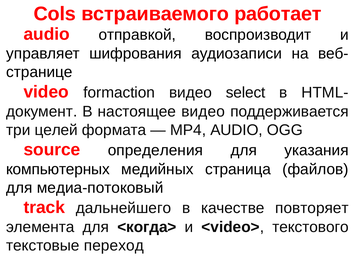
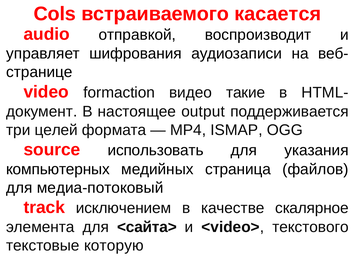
работает: работает -> касается
select: select -> такие
настоящее видео: видео -> output
MP4 AUDIO: AUDIO -> ISMAP
определения: определения -> использовать
дальнейшего: дальнейшего -> исключением
повторяет: повторяет -> скалярное
<когда>: <когда> -> <сайта>
переход: переход -> которую
